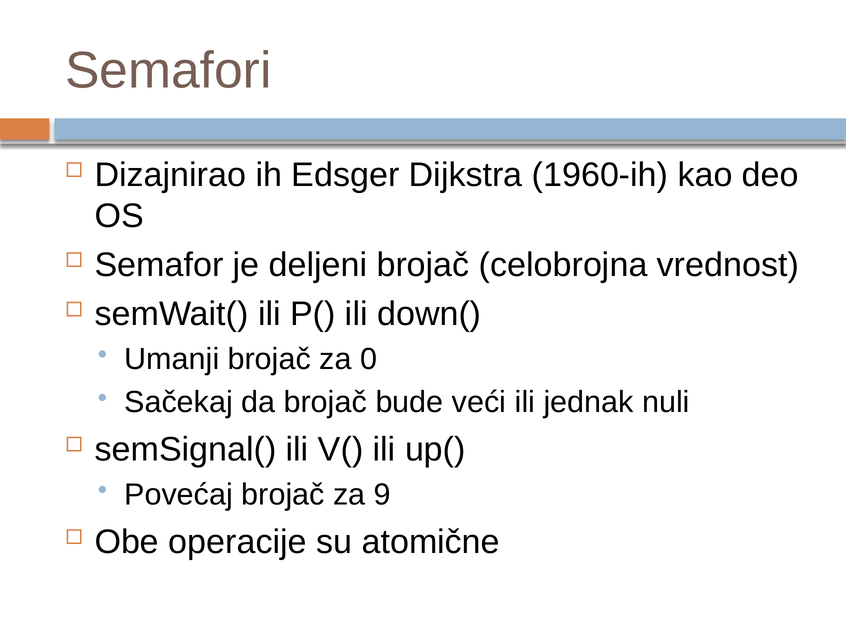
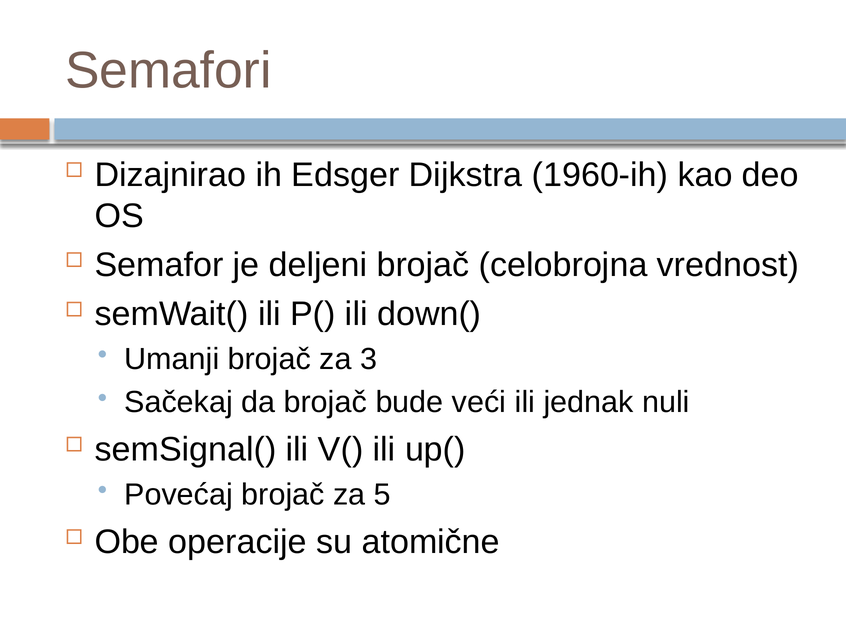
0: 0 -> 3
9: 9 -> 5
